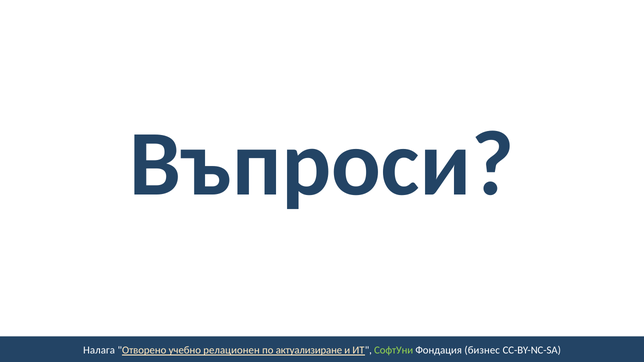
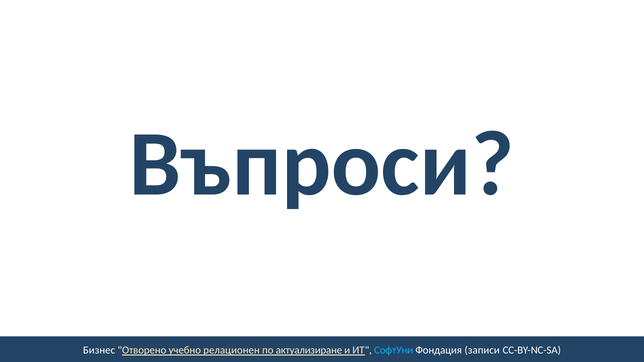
Налага: Налага -> Бизнес
СофтУни colour: light green -> light blue
бизнес: бизнес -> записи
